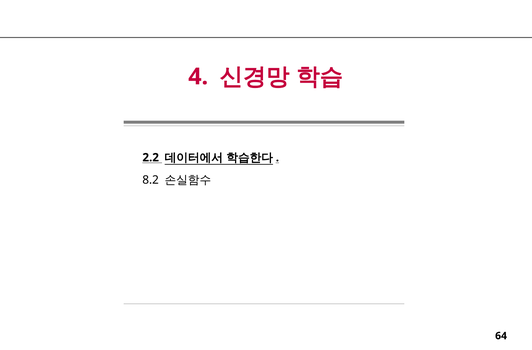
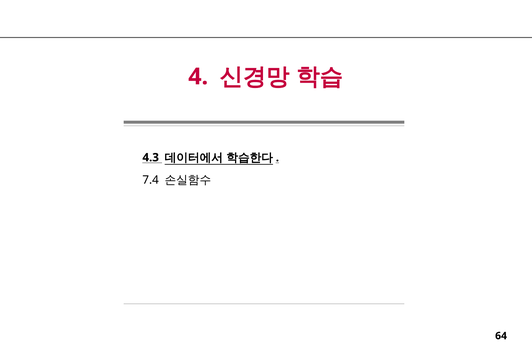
2.2: 2.2 -> 4.3
8.2: 8.2 -> 7.4
